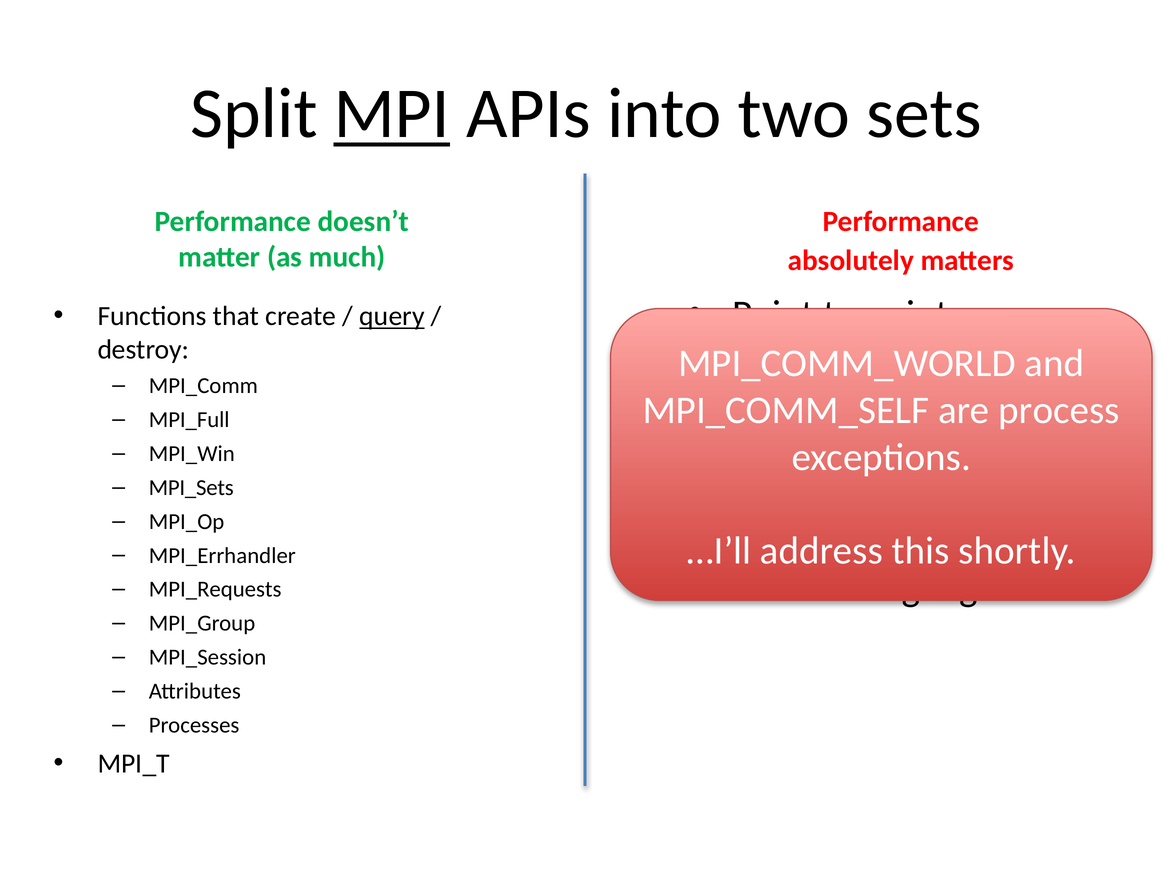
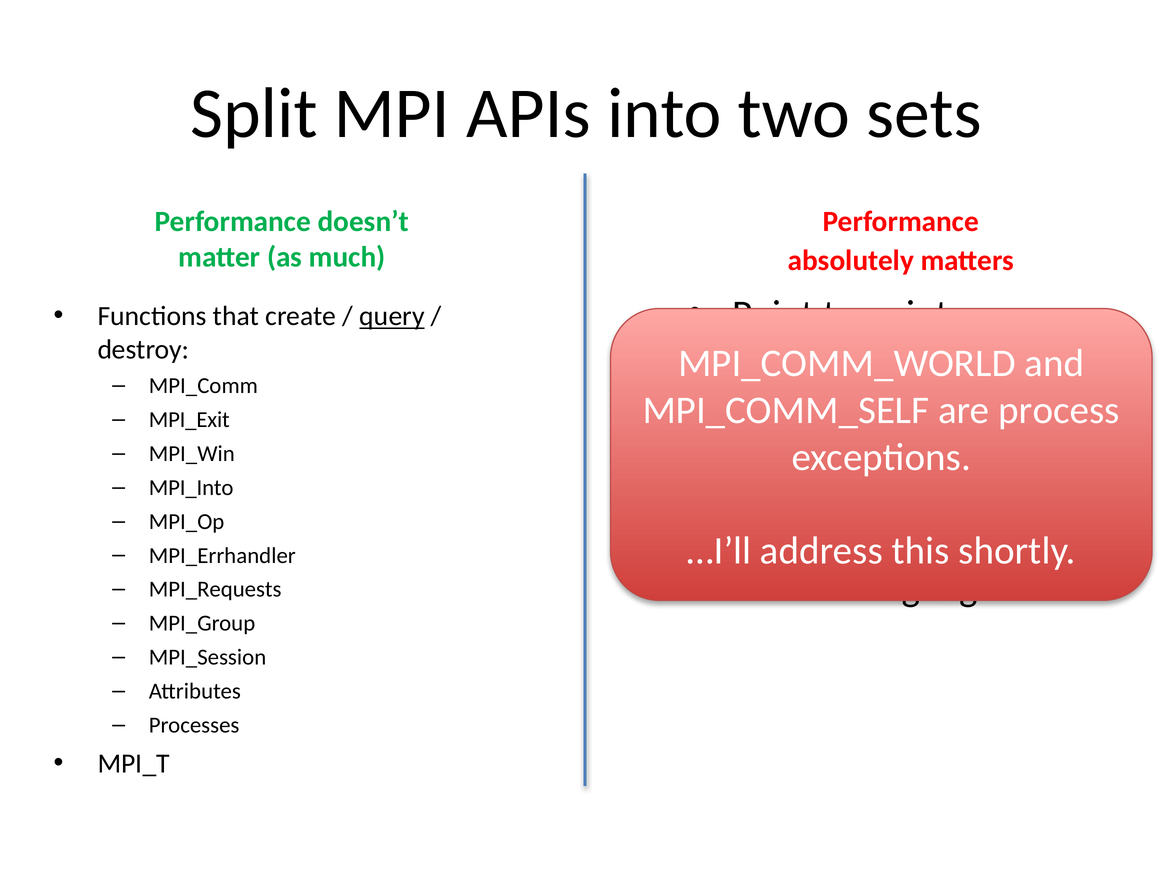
MPI underline: present -> none
MPI_Full: MPI_Full -> MPI_Exit
MPI_Sets: MPI_Sets -> MPI_Into
